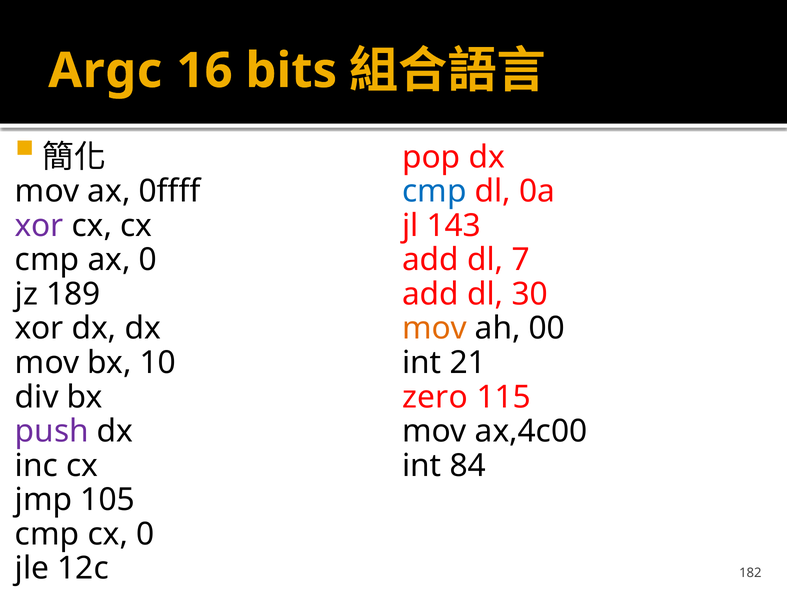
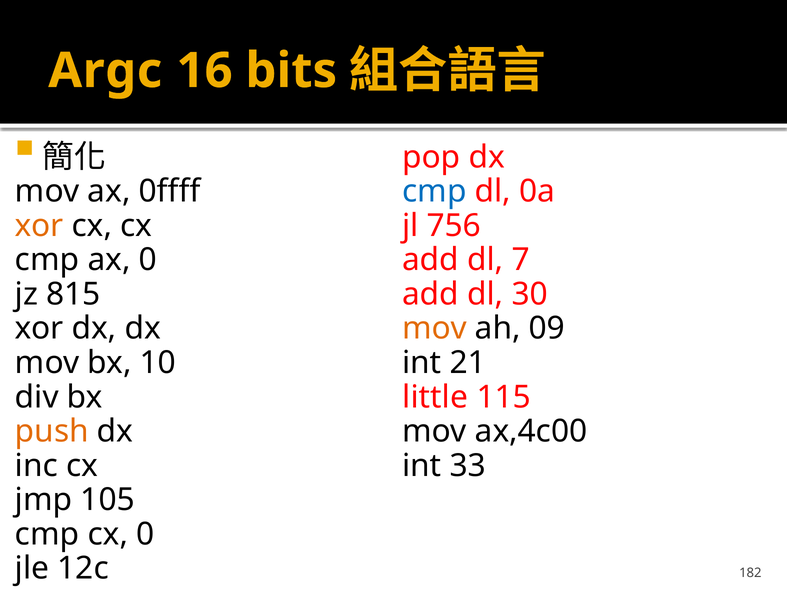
xor at (39, 225) colour: purple -> orange
143: 143 -> 756
189: 189 -> 815
00: 00 -> 09
zero: zero -> little
push colour: purple -> orange
84: 84 -> 33
